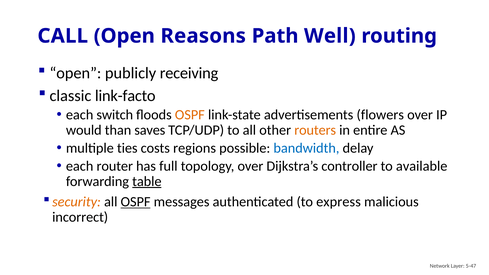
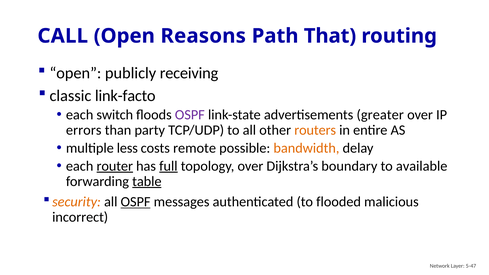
Well: Well -> That
OSPF at (190, 115) colour: orange -> purple
flowers: flowers -> greater
would: would -> errors
saves: saves -> party
ties: ties -> less
regions: regions -> remote
bandwidth colour: blue -> orange
router underline: none -> present
full underline: none -> present
controller: controller -> boundary
express: express -> flooded
